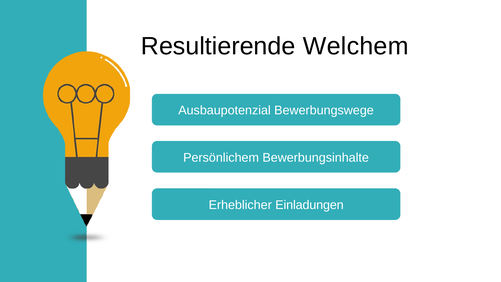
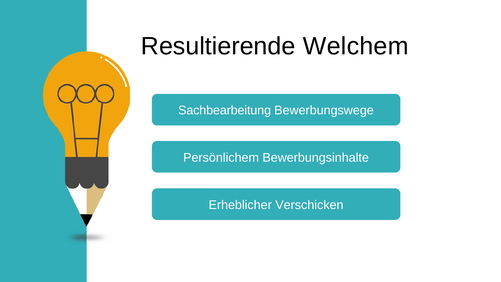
Ausbaupotenzial: Ausbaupotenzial -> Sachbearbeitung
Einladungen: Einladungen -> Verschicken
